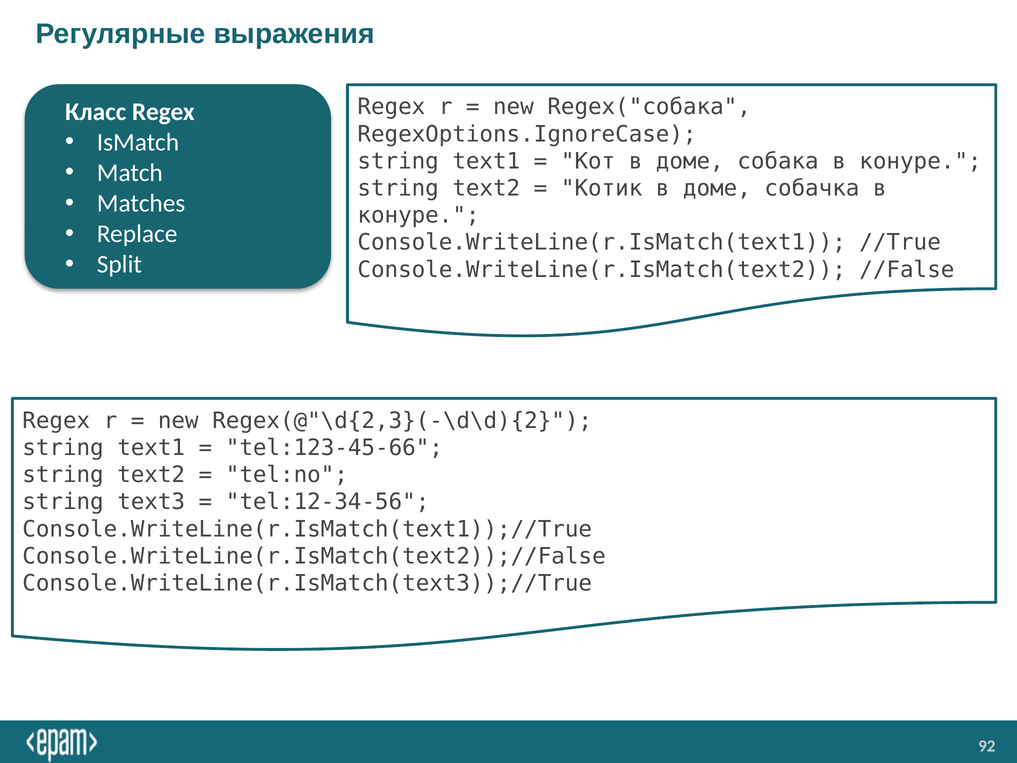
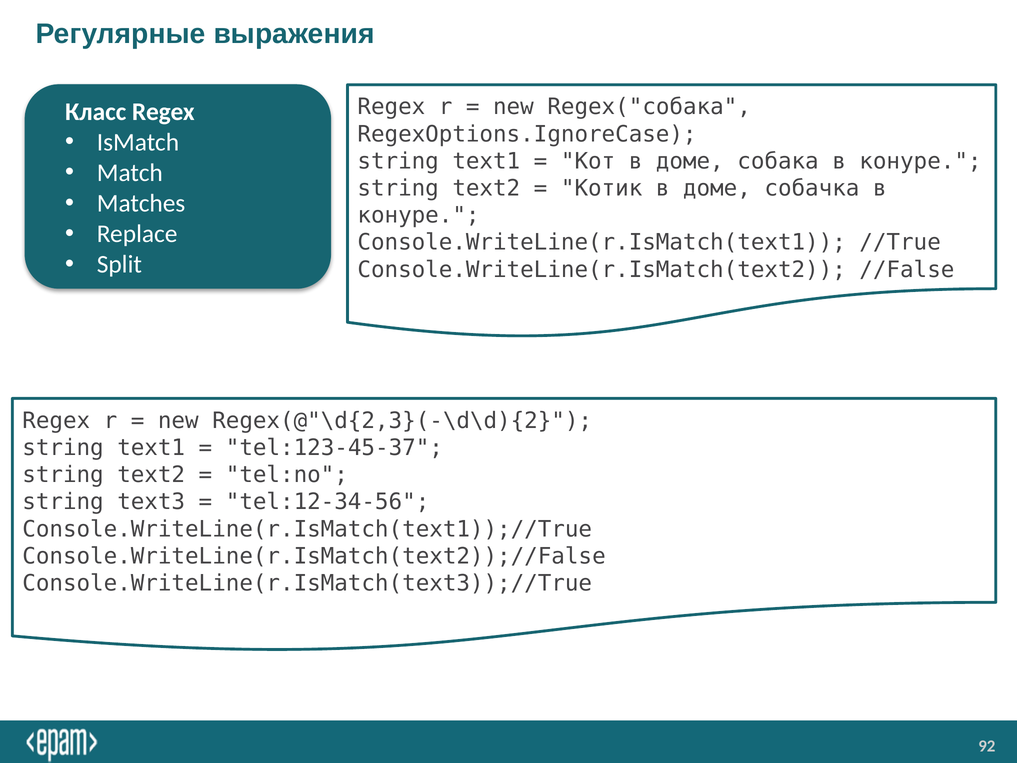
tel:123-45-66: tel:123-45-66 -> tel:123-45-37
